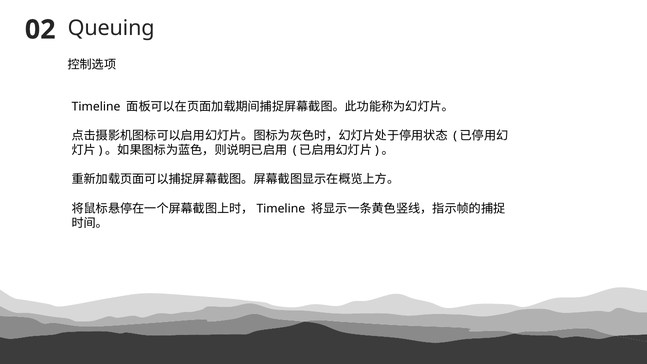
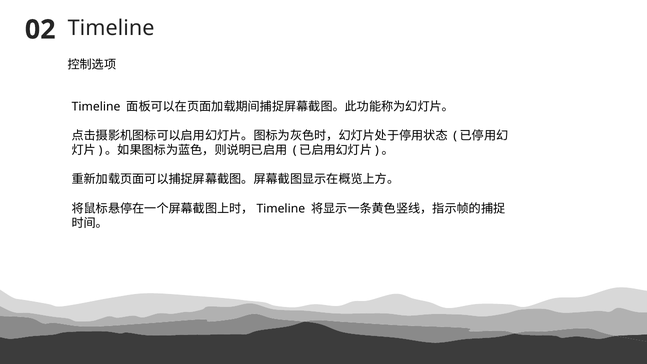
02 Queuing: Queuing -> Timeline
